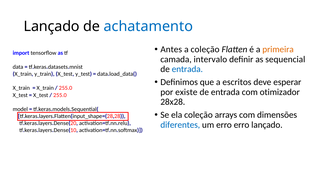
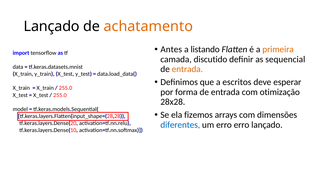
achatamento colour: blue -> orange
a coleção: coleção -> listando
intervalo: intervalo -> discutido
entrada at (187, 69) colour: blue -> orange
existe: existe -> forma
otimizador: otimizador -> otimização
ela coleção: coleção -> fizemos
